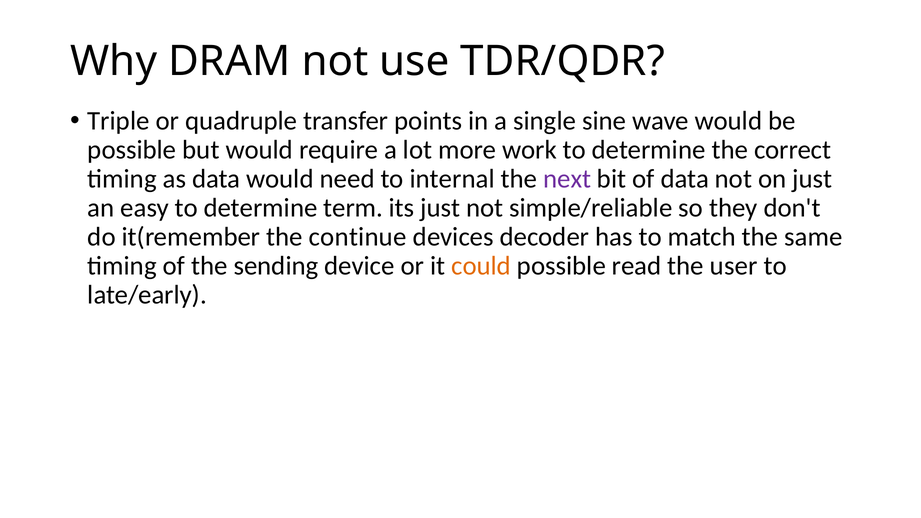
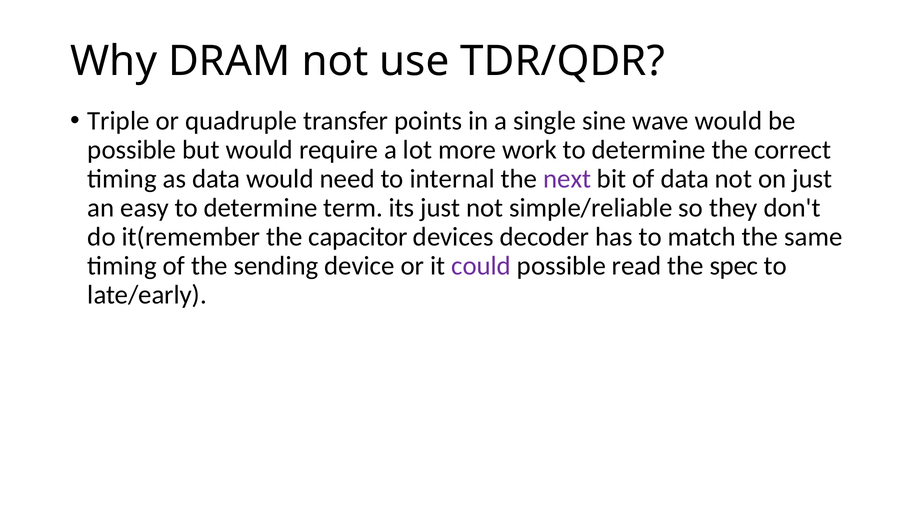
continue: continue -> capacitor
could colour: orange -> purple
user: user -> spec
